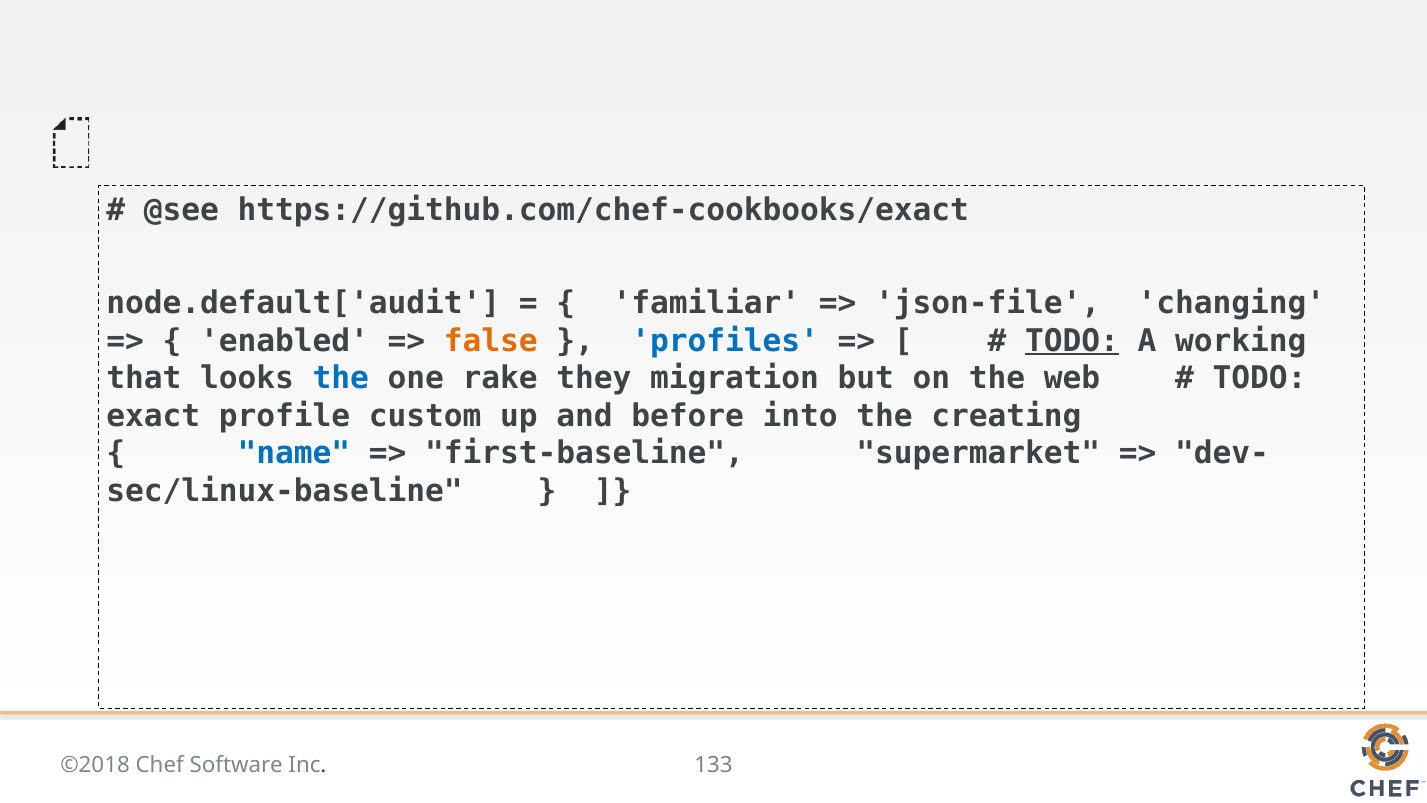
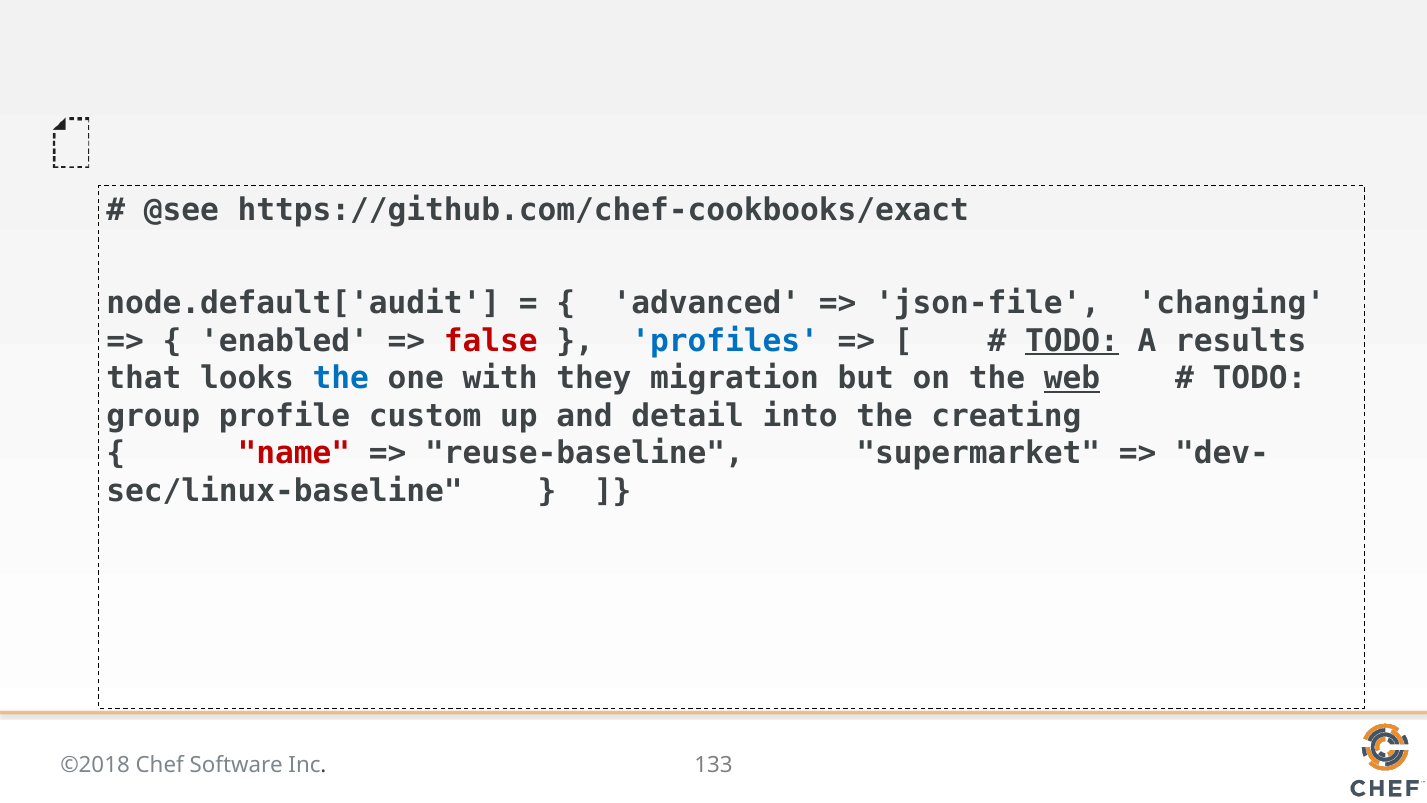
familiar: familiar -> advanced
false colour: orange -> red
working: working -> results
rake: rake -> with
web underline: none -> present
exact: exact -> group
before: before -> detail
name colour: blue -> red
first-baseline: first-baseline -> reuse-baseline
